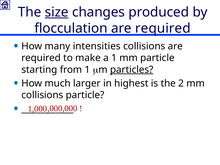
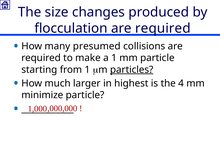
size underline: present -> none
intensities: intensities -> presumed
2: 2 -> 4
collisions at (42, 95): collisions -> minimize
